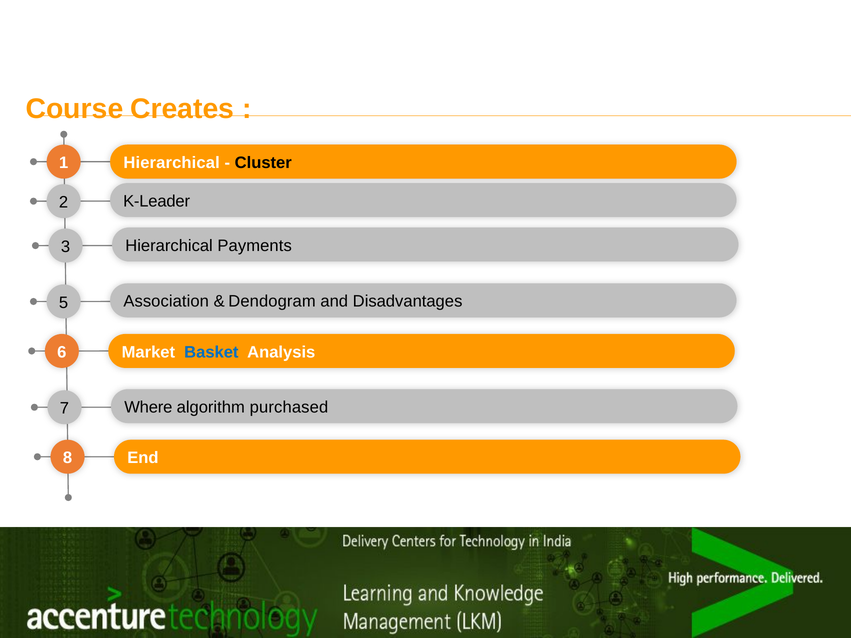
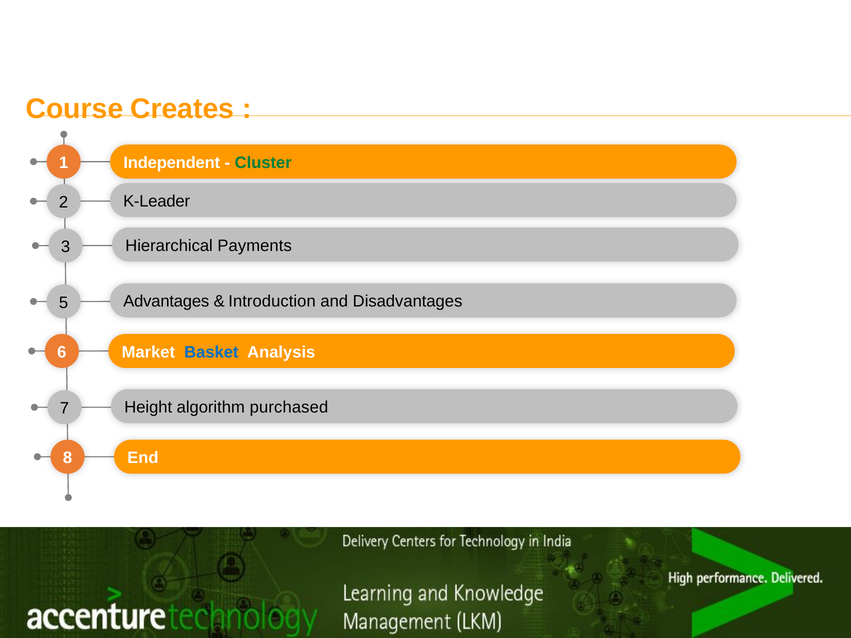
Hierarchical at (172, 163): Hierarchical -> Independent
Cluster colour: black -> green
Association: Association -> Advantages
Dendogram: Dendogram -> Introduction
Where: Where -> Height
